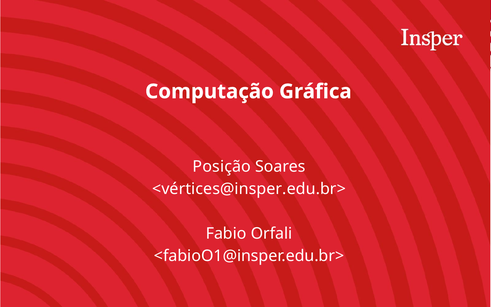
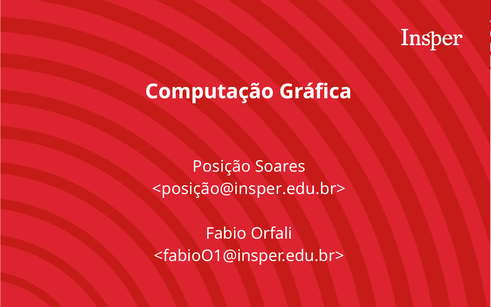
<vértices@insper.edu.br>: <vértices@insper.edu.br> -> <posição@insper.edu.br>
